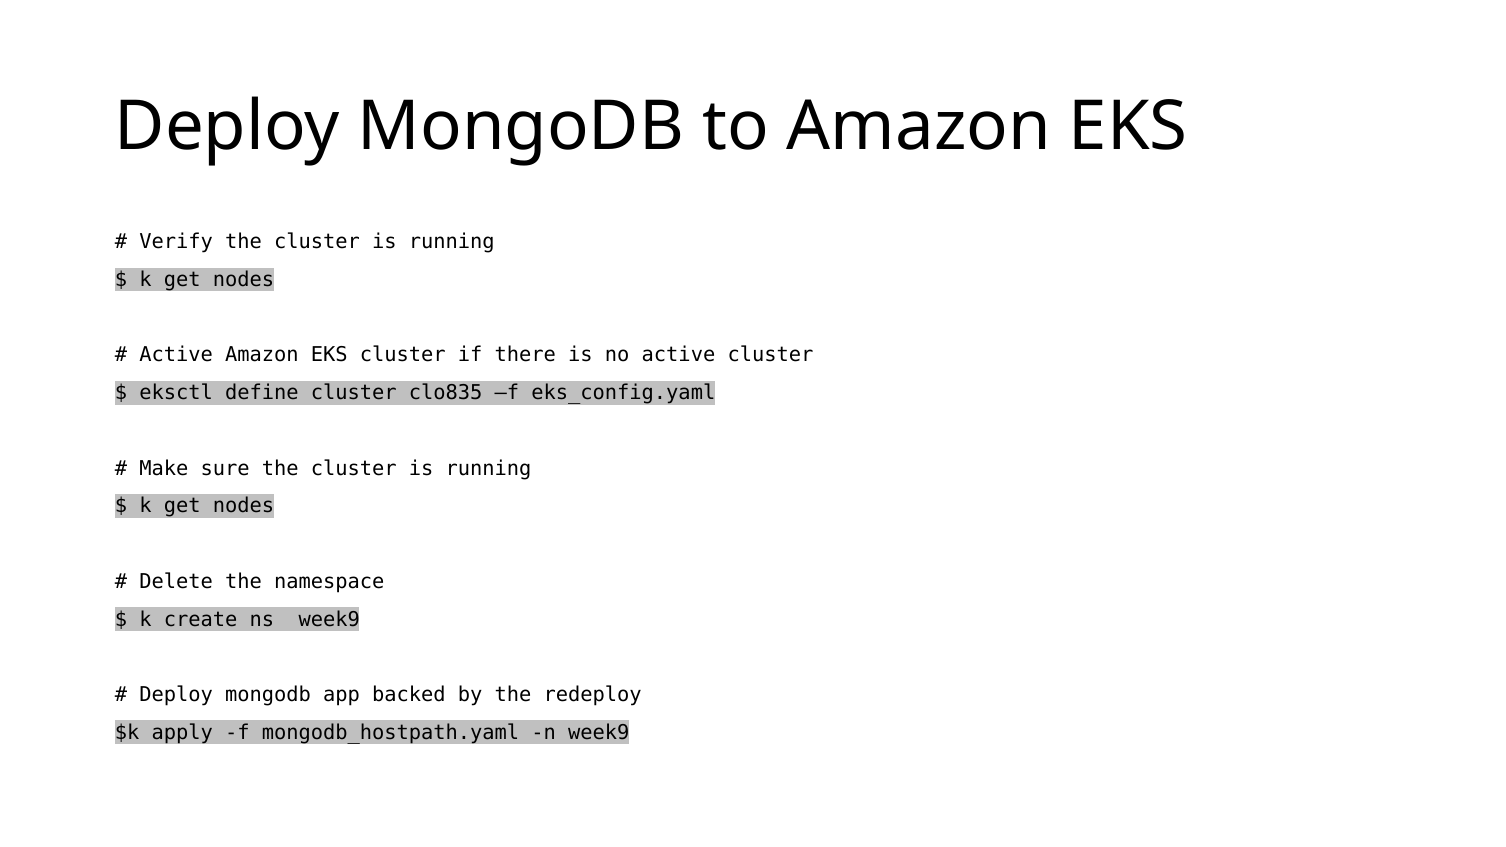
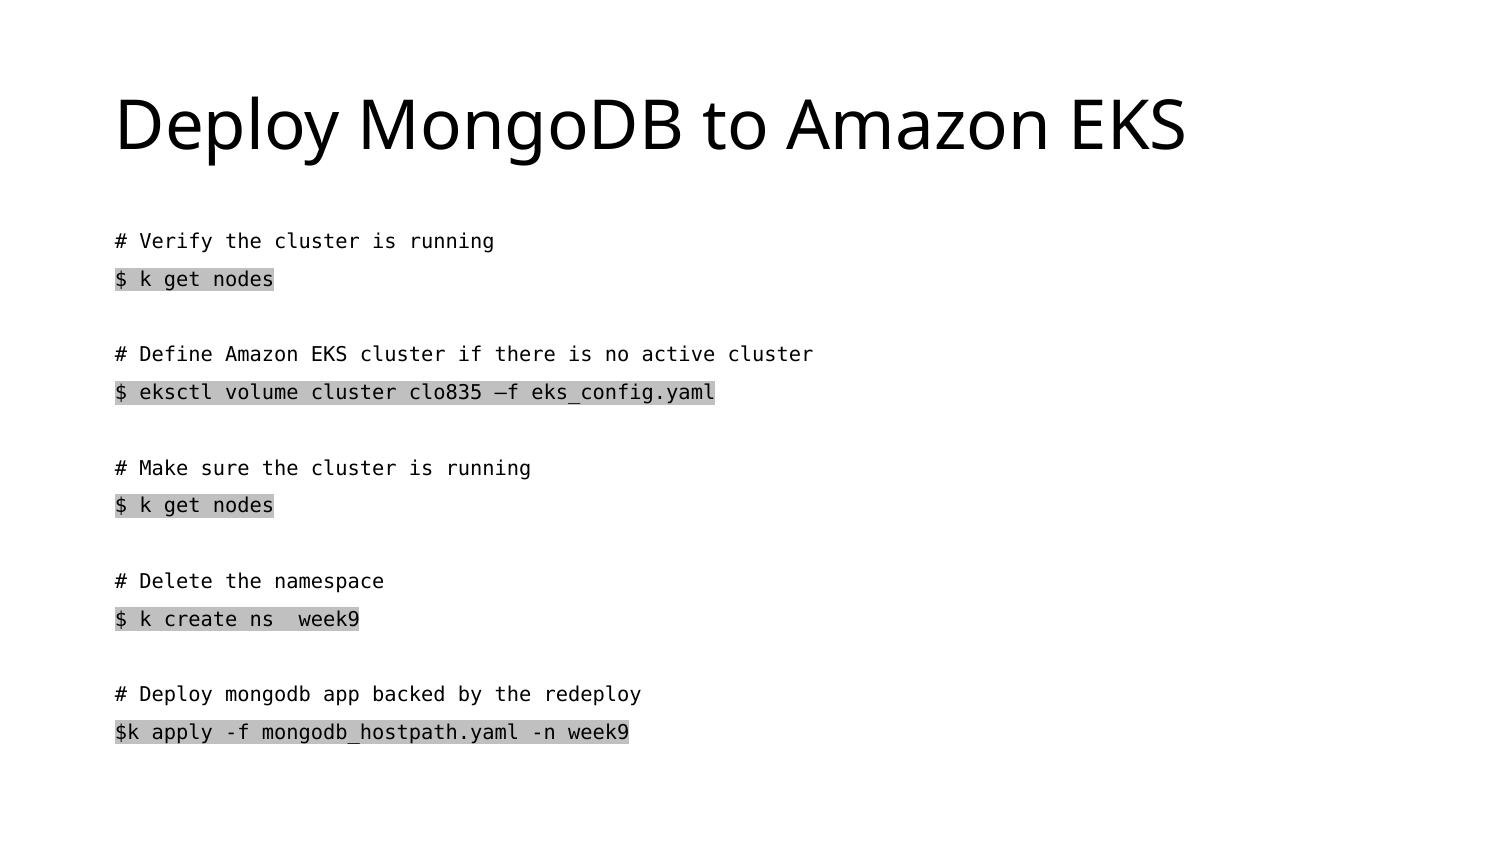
Active at (176, 355): Active -> Define
define: define -> volume
